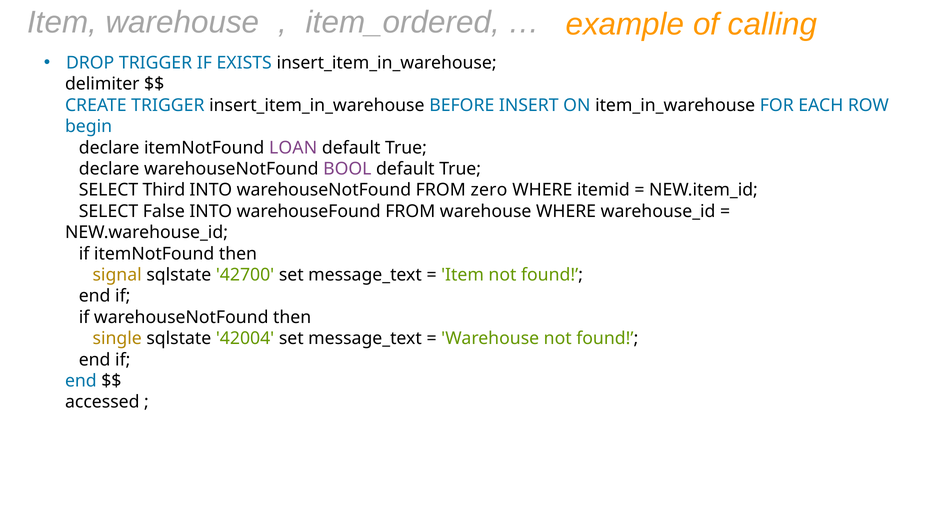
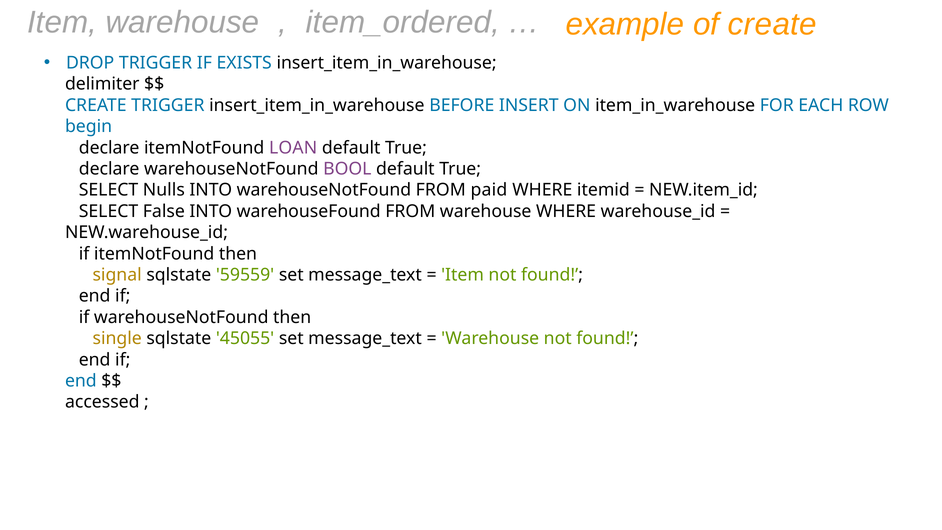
of calling: calling -> create
Third: Third -> Nulls
zero: zero -> paid
42700: 42700 -> 59559
42004: 42004 -> 45055
